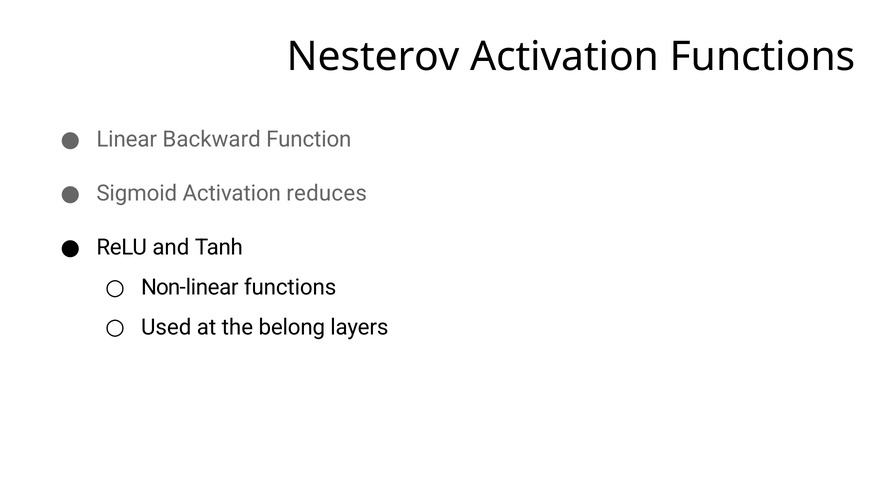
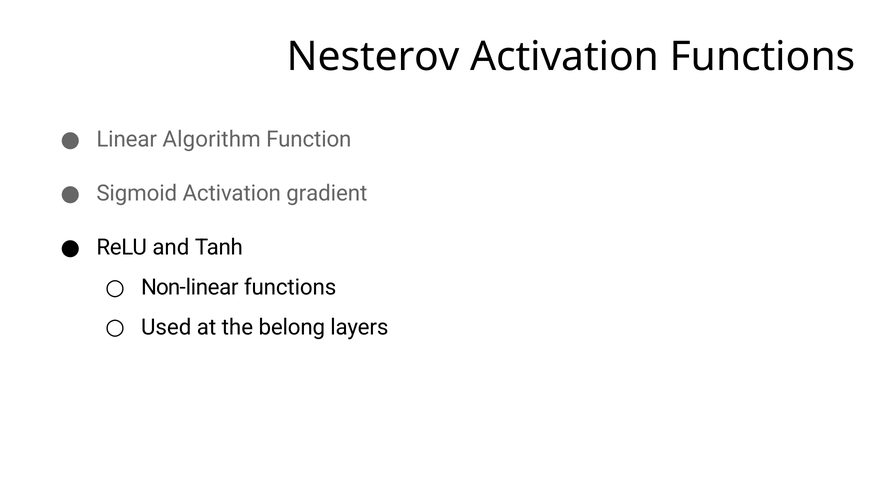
Backward: Backward -> Algorithm
reduces: reduces -> gradient
